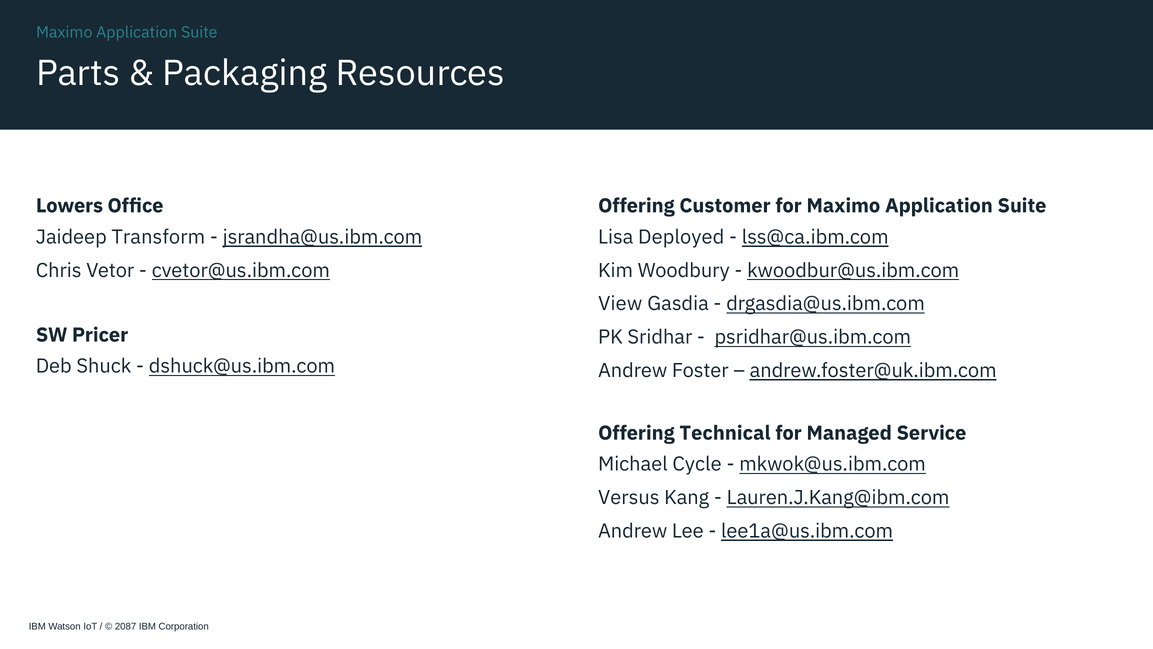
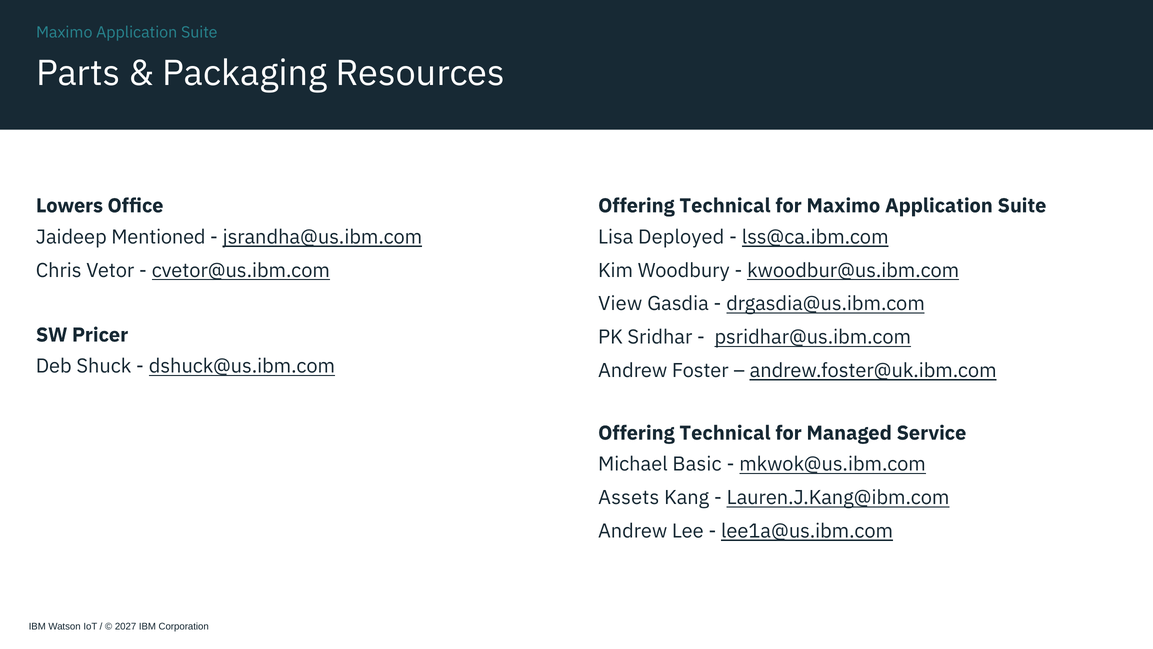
Customer at (725, 206): Customer -> Technical
Transform: Transform -> Mentioned
Cycle: Cycle -> Basic
Versus: Versus -> Assets
2087: 2087 -> 2027
